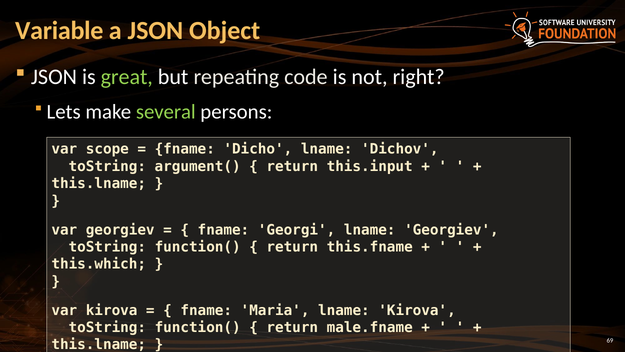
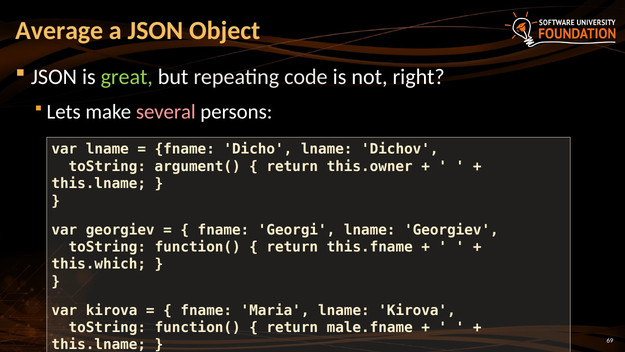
Variable: Variable -> Average
several colour: light green -> pink
var scope: scope -> lname
this.input: this.input -> this.owner
